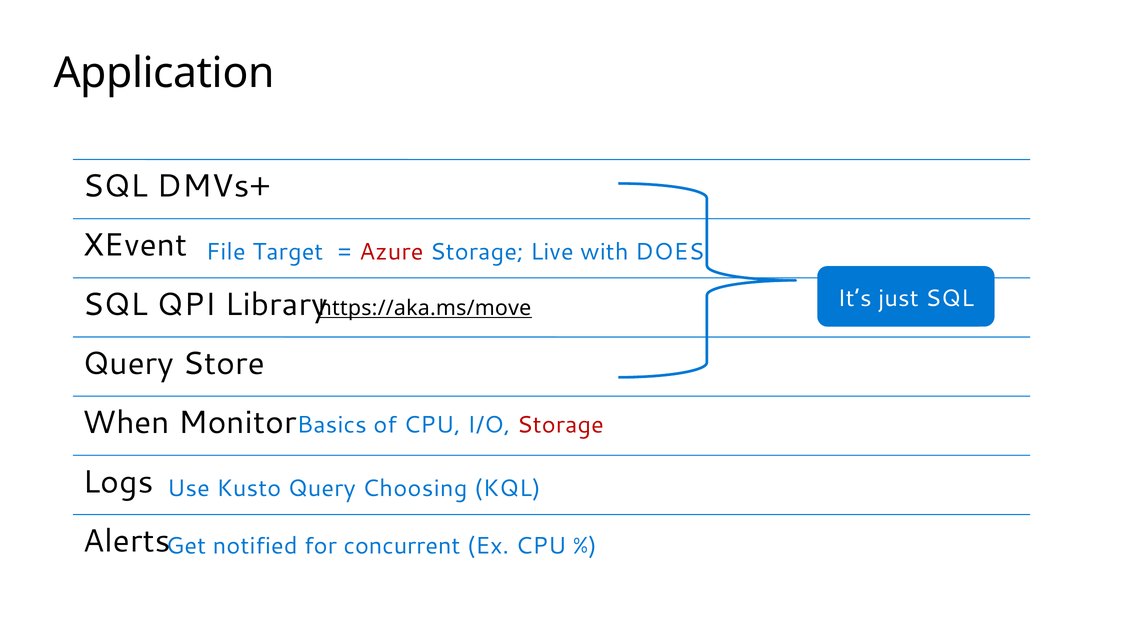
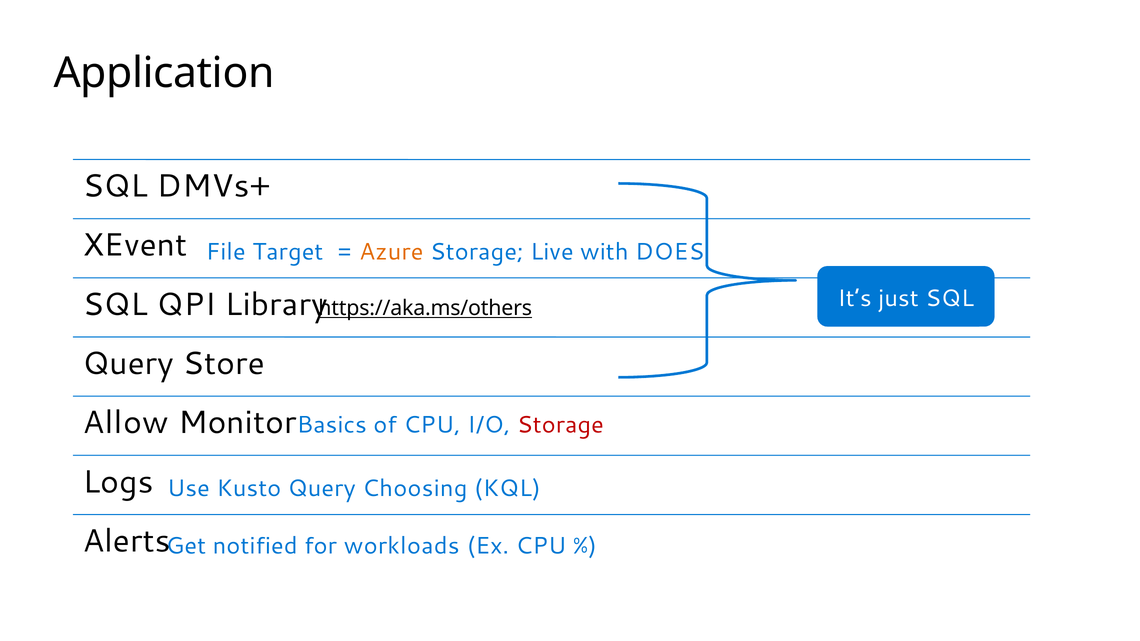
Azure colour: red -> orange
https://aka.ms/move: https://aka.ms/move -> https://aka.ms/others
When: When -> Allow
concurrent: concurrent -> workloads
